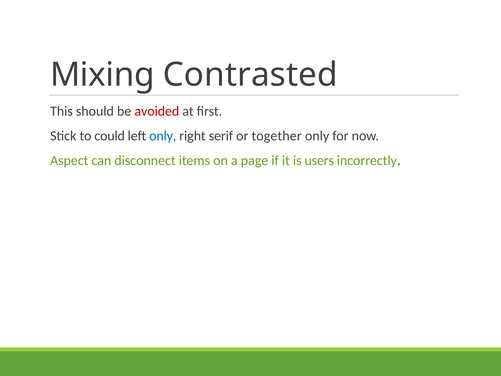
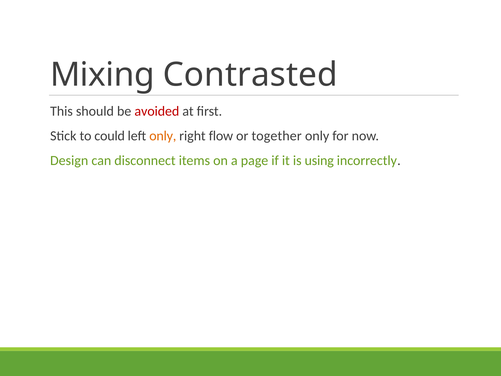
only at (163, 136) colour: blue -> orange
serif: serif -> flow
Aspect: Aspect -> Design
users: users -> using
